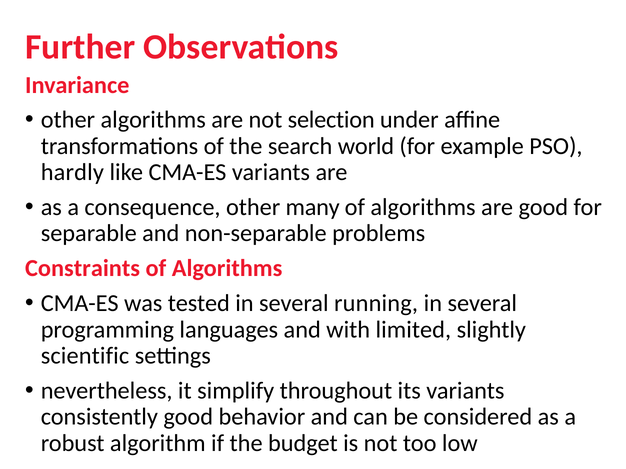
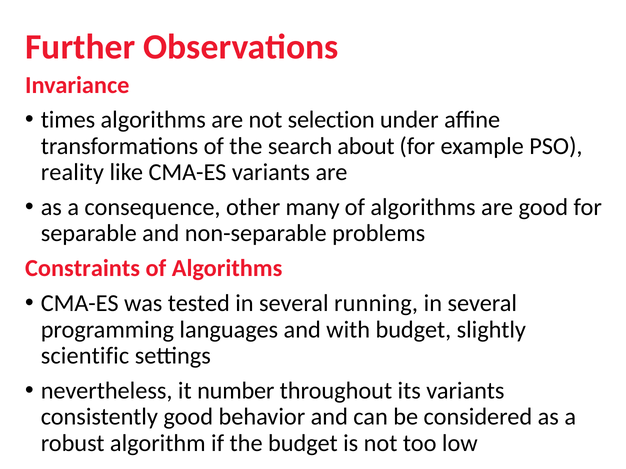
other at (68, 120): other -> times
world: world -> about
hardly: hardly -> reality
with limited: limited -> budget
simplify: simplify -> number
